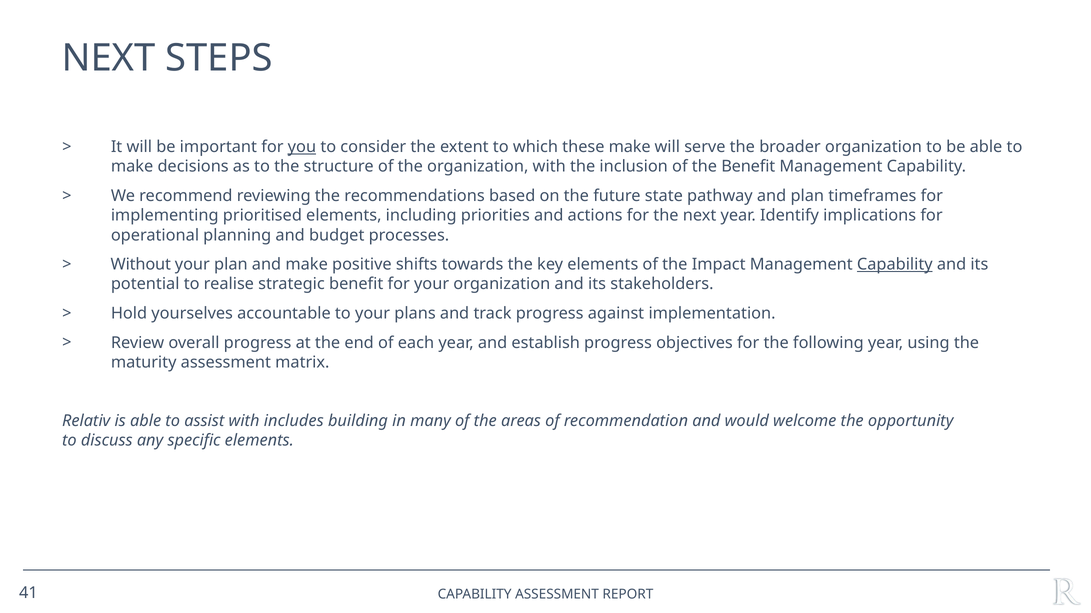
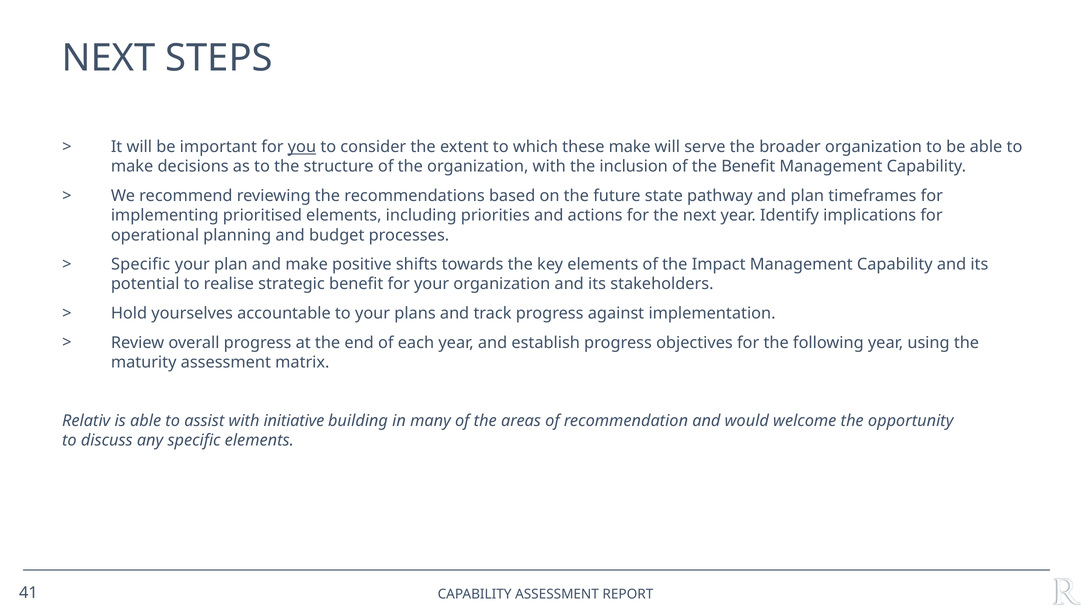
Without at (141, 265): Without -> Specific
Capability at (895, 265) underline: present -> none
includes: includes -> initiative
